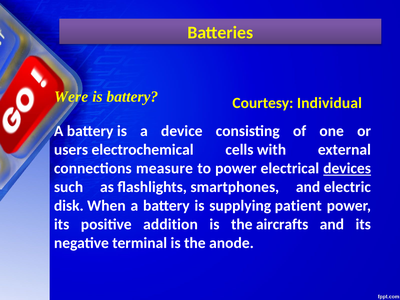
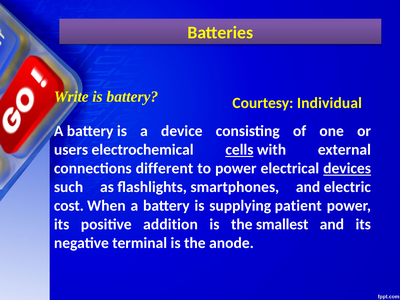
Were: Were -> Write
cells underline: none -> present
measure: measure -> different
disk: disk -> cost
aircrafts: aircrafts -> smallest
